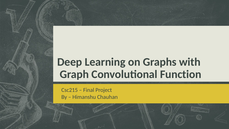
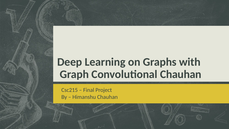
Convolutional Function: Function -> Chauhan
